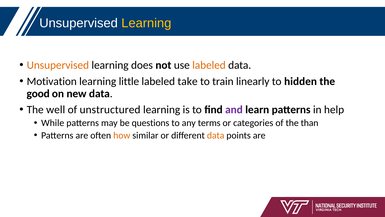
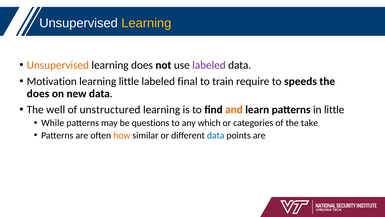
labeled at (209, 65) colour: orange -> purple
take: take -> final
linearly: linearly -> require
hidden: hidden -> speeds
good at (38, 93): good -> does
and colour: purple -> orange
in help: help -> little
terms: terms -> which
than: than -> take
data at (216, 135) colour: orange -> blue
